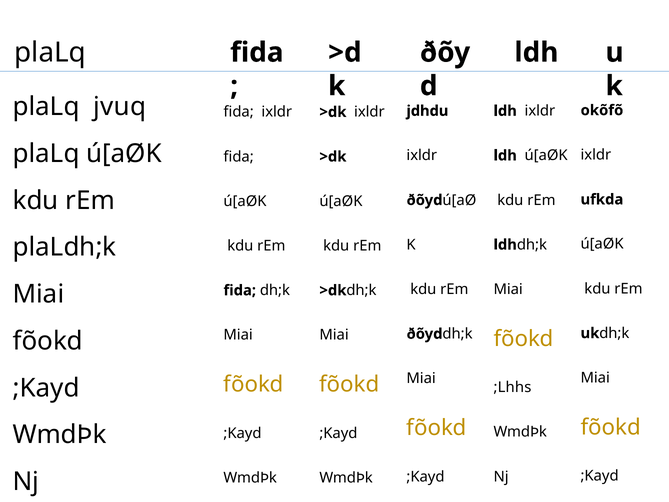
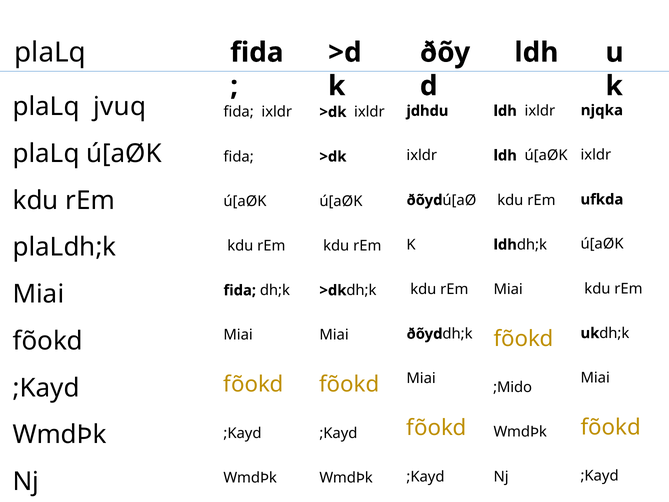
okõfõ: okõfõ -> njqka
;Lhhs: ;Lhhs -> ;Mido
